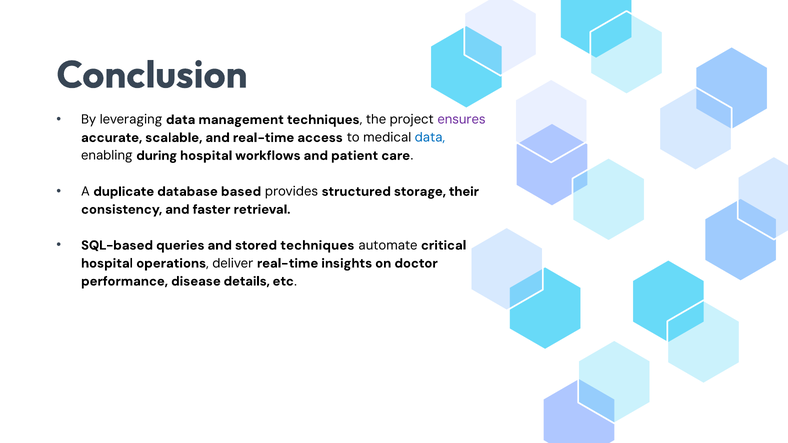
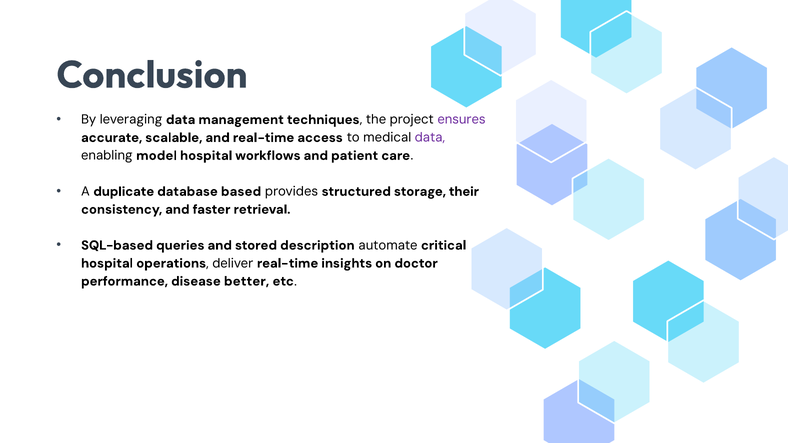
data at (430, 138) colour: blue -> purple
during: during -> model
stored techniques: techniques -> description
details: details -> better
